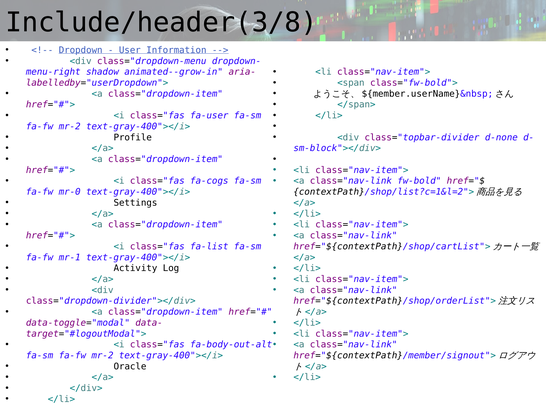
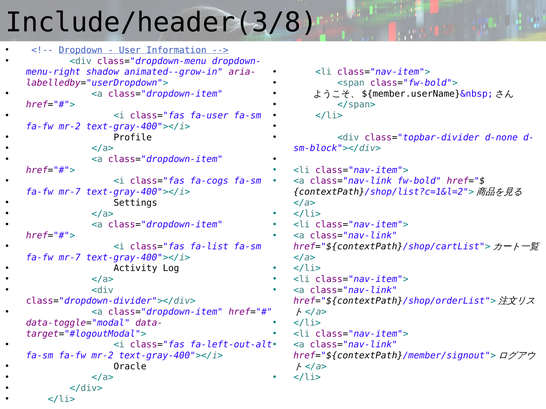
mr-0 at (70, 192): mr-0 -> mr-7
mr-1 at (70, 258): mr-1 -> mr-7
fa-body-out-alt: fa-body-out-alt -> fa-left-out-alt
